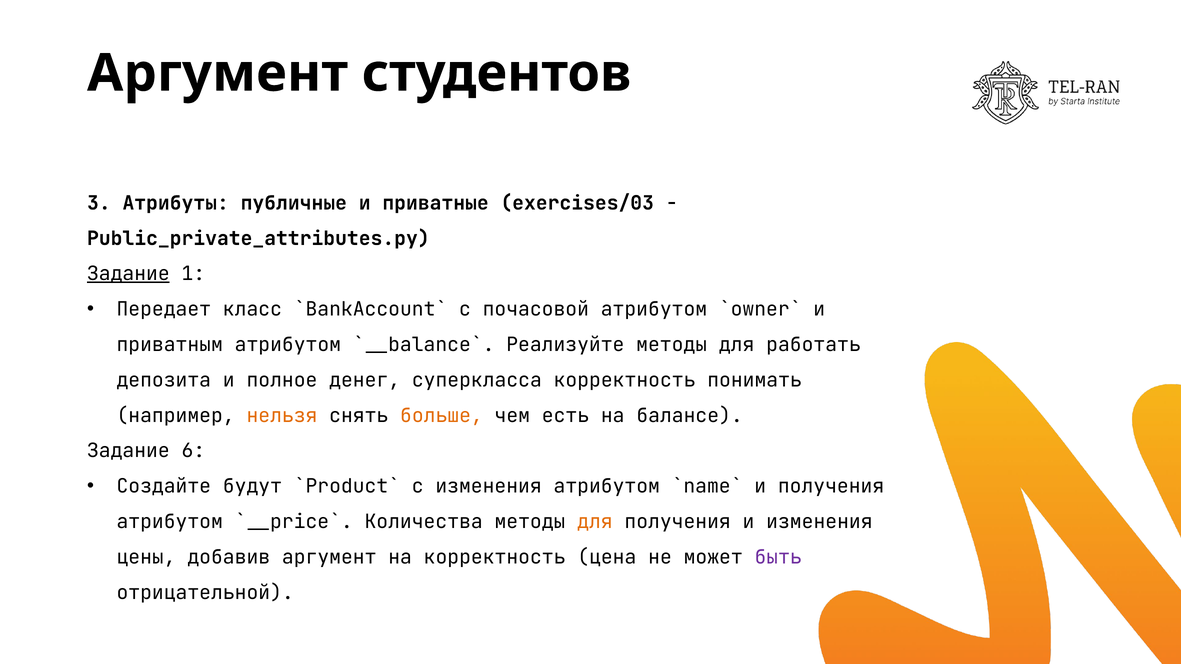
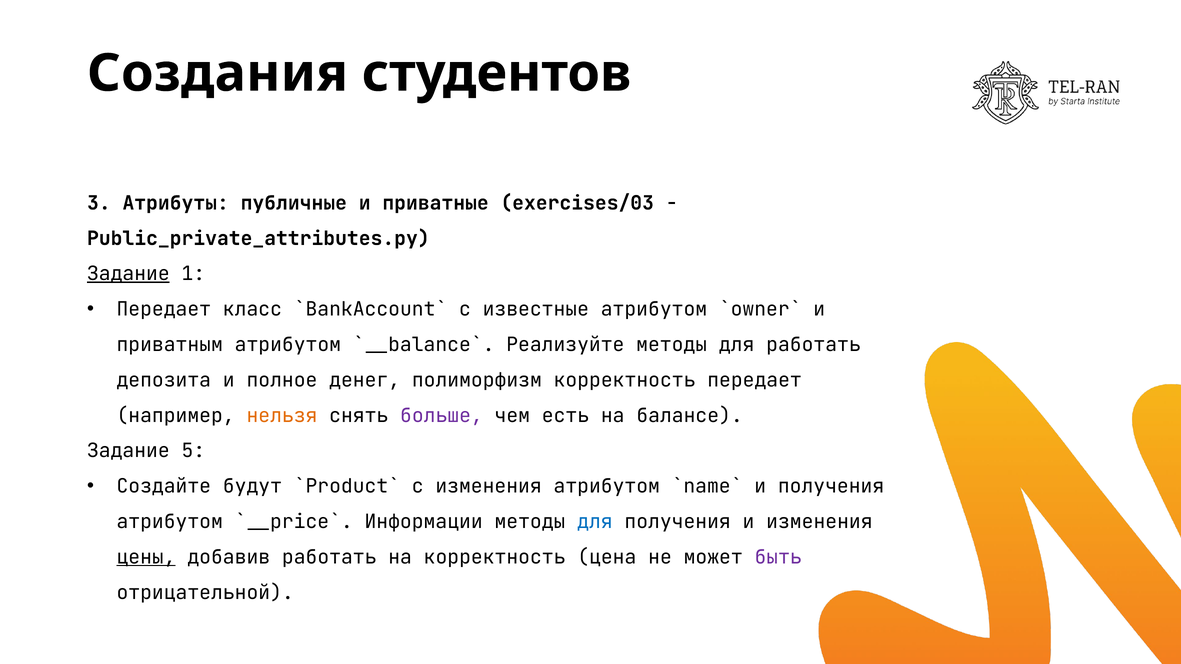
Аргумент at (218, 73): Аргумент -> Создания
почасовой: почасовой -> известные
суперкласса: суперкласса -> полиморфизм
корректность понимать: понимать -> передает
больше colour: orange -> purple
6: 6 -> 5
Количества: Количества -> Информации
для at (595, 522) colour: orange -> blue
цены underline: none -> present
добавив аргумент: аргумент -> работать
